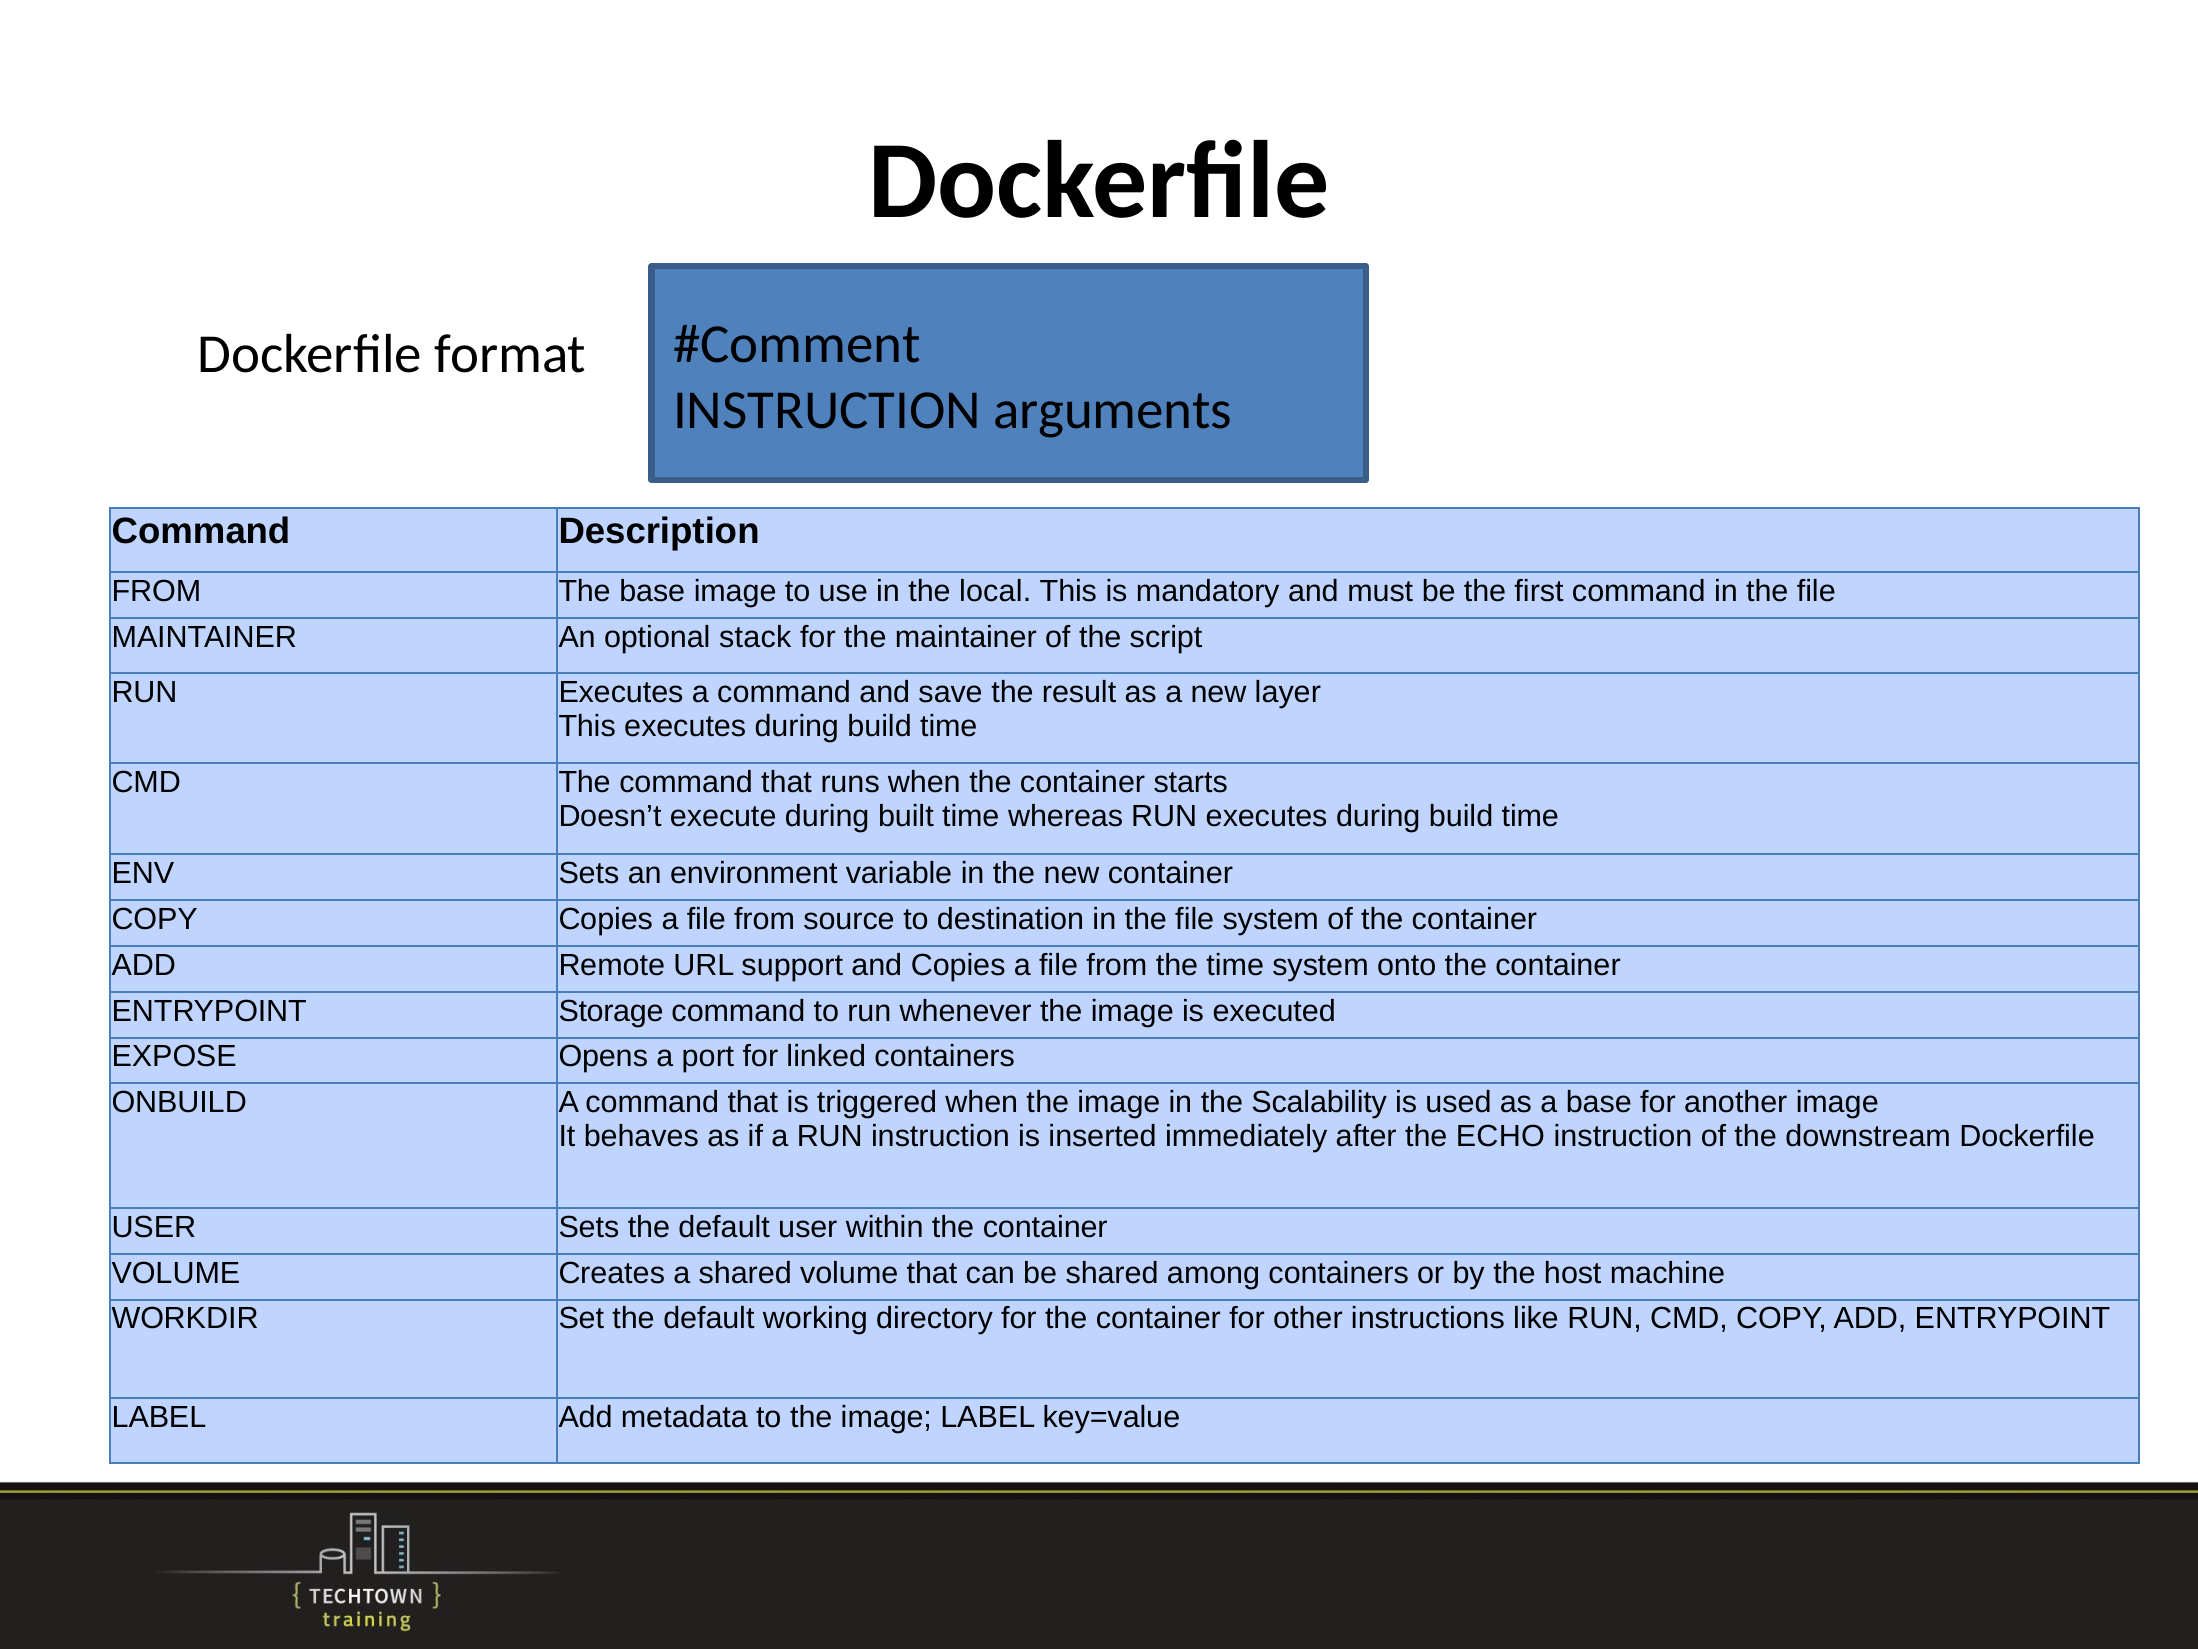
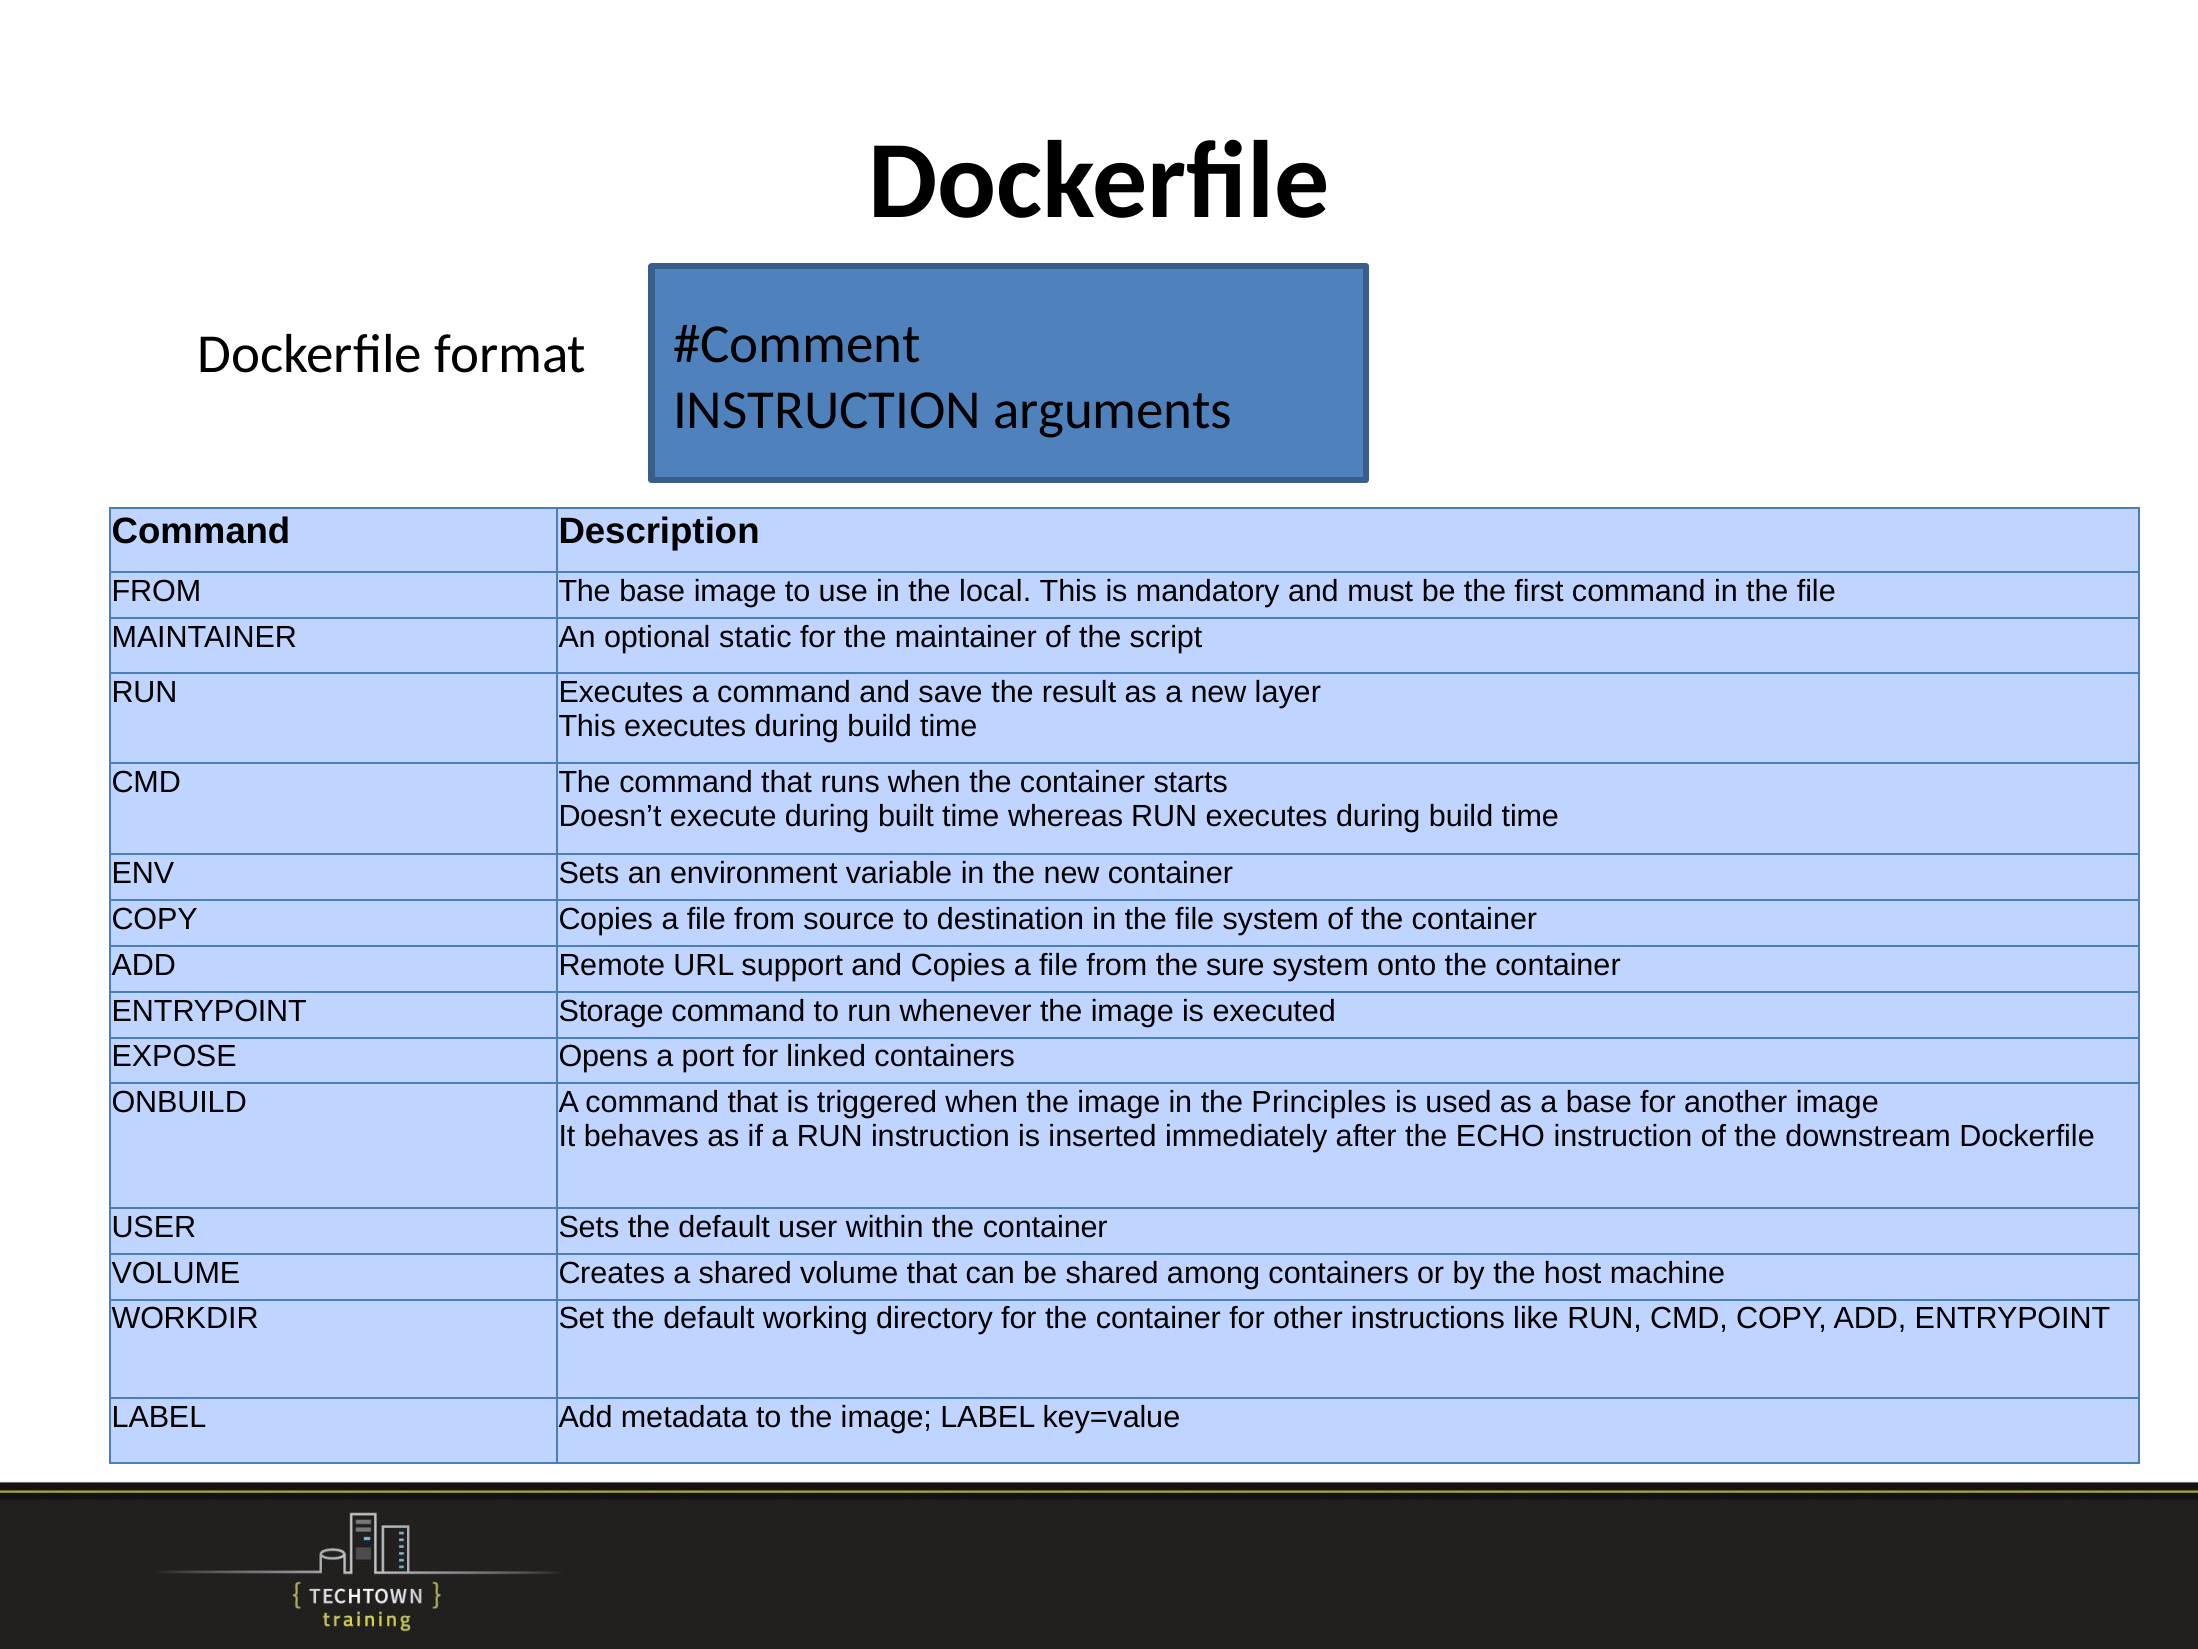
stack: stack -> static
the time: time -> sure
Scalability: Scalability -> Principles
